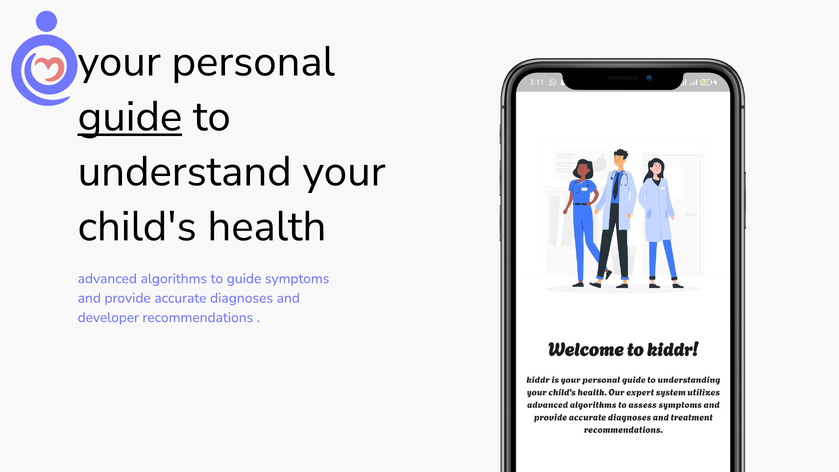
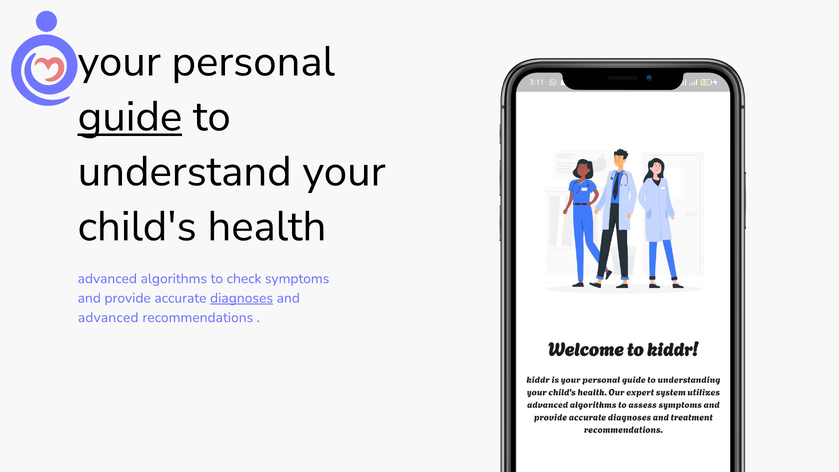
to guide: guide -> check
diagnoses underline: none -> present
developer at (108, 317): developer -> advanced
